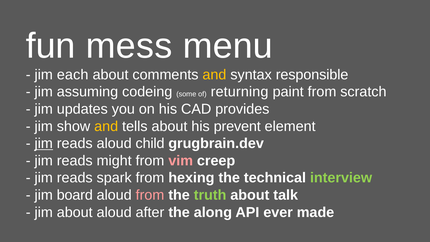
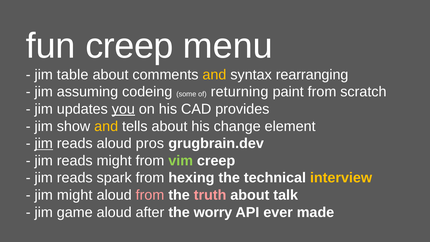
fun mess: mess -> creep
each: each -> table
responsible: responsible -> rearranging
you underline: none -> present
prevent: prevent -> change
child: child -> pros
vim colour: pink -> light green
interview colour: light green -> yellow
jim board: board -> might
truth colour: light green -> pink
jim about: about -> game
along: along -> worry
